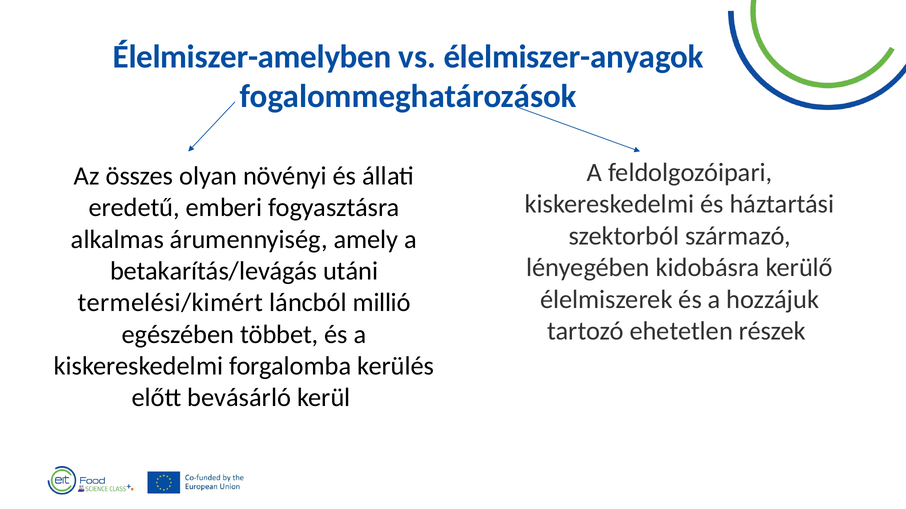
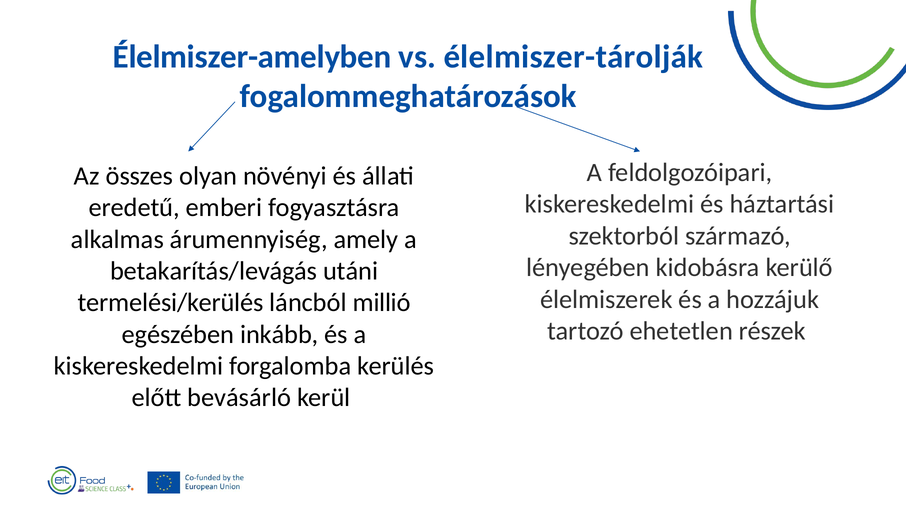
élelmiszer-anyagok: élelmiszer-anyagok -> élelmiszer-tárolják
termelési/kimért: termelési/kimért -> termelési/kerülés
többet: többet -> inkább
